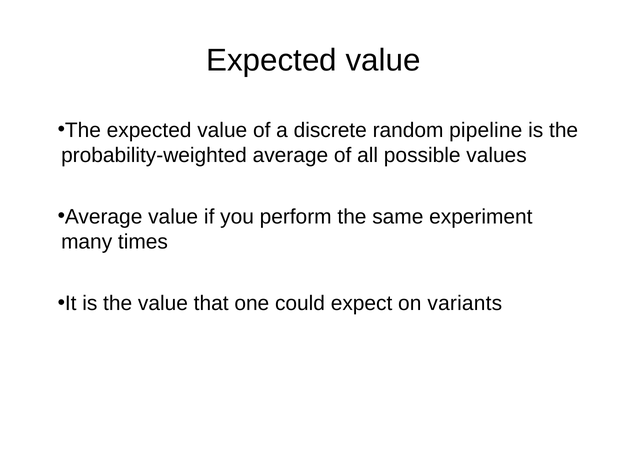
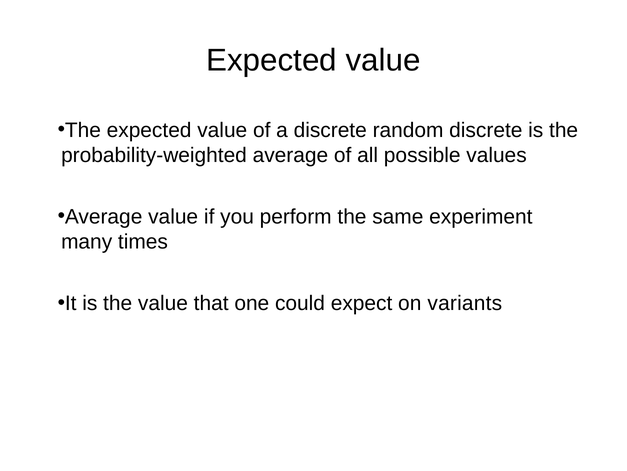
random pipeline: pipeline -> discrete
